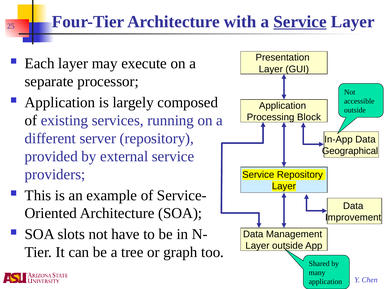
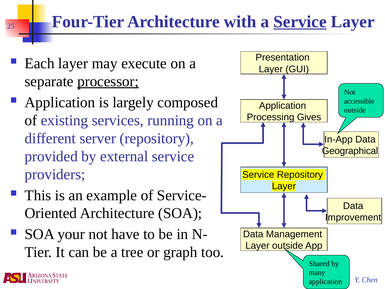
processor underline: none -> present
Block: Block -> Gives
slots: slots -> your
